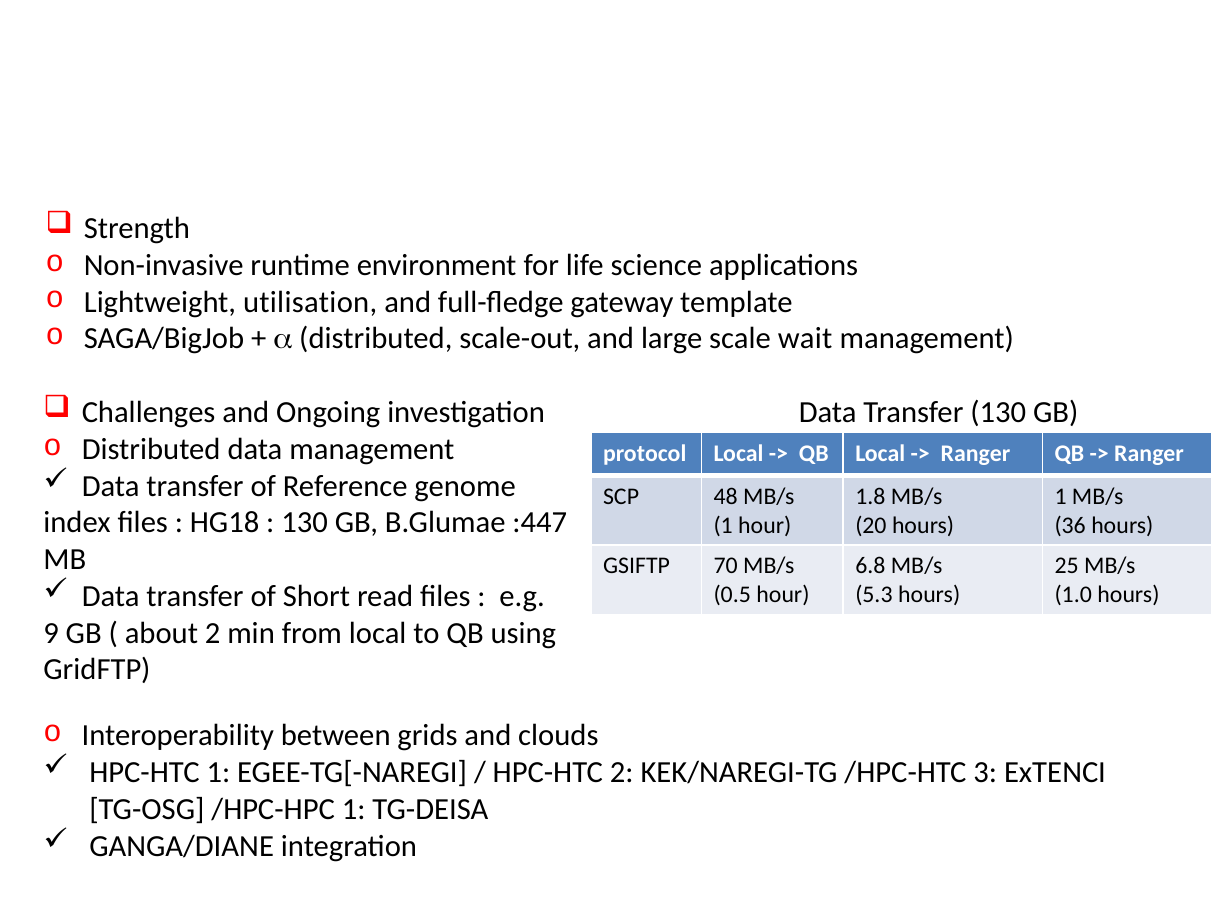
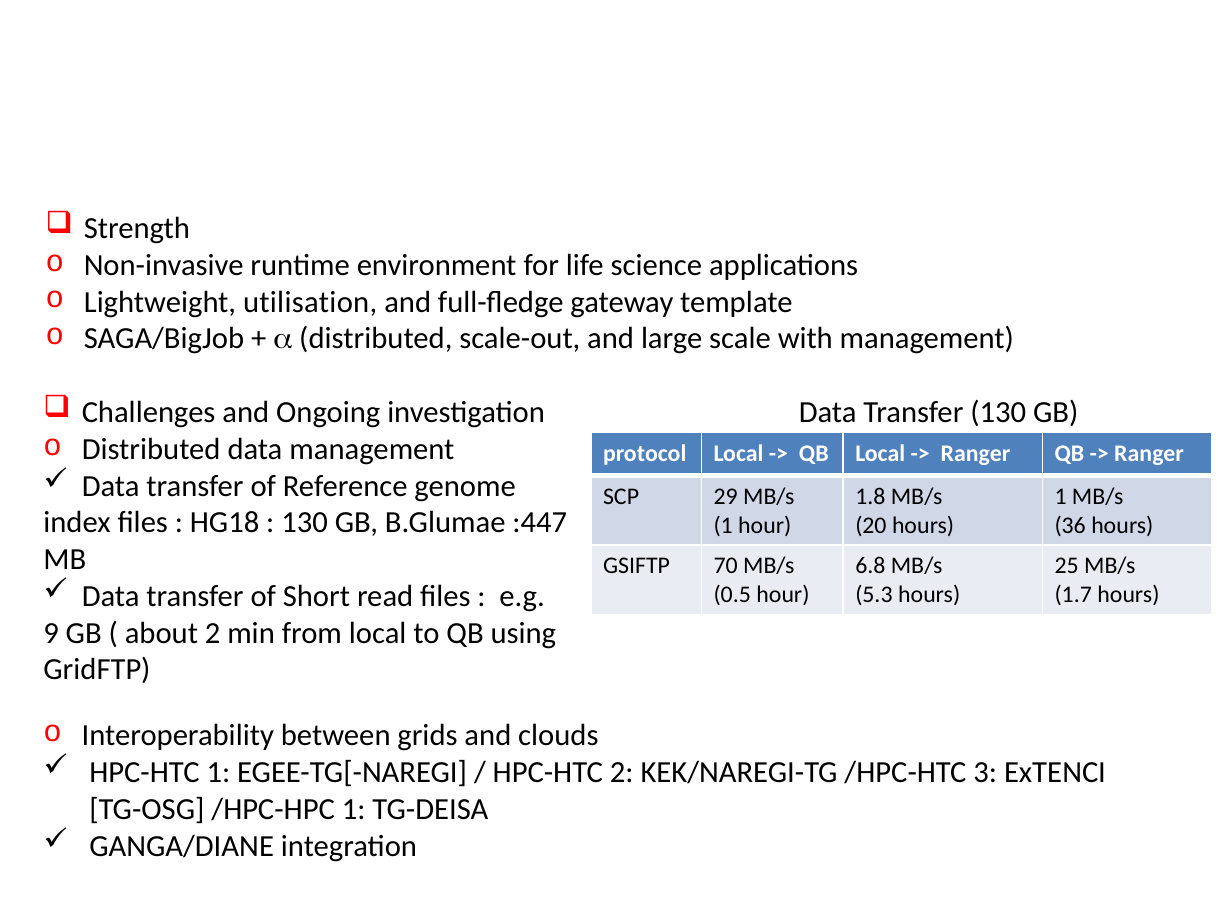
wait: wait -> with
48: 48 -> 29
1.0: 1.0 -> 1.7
